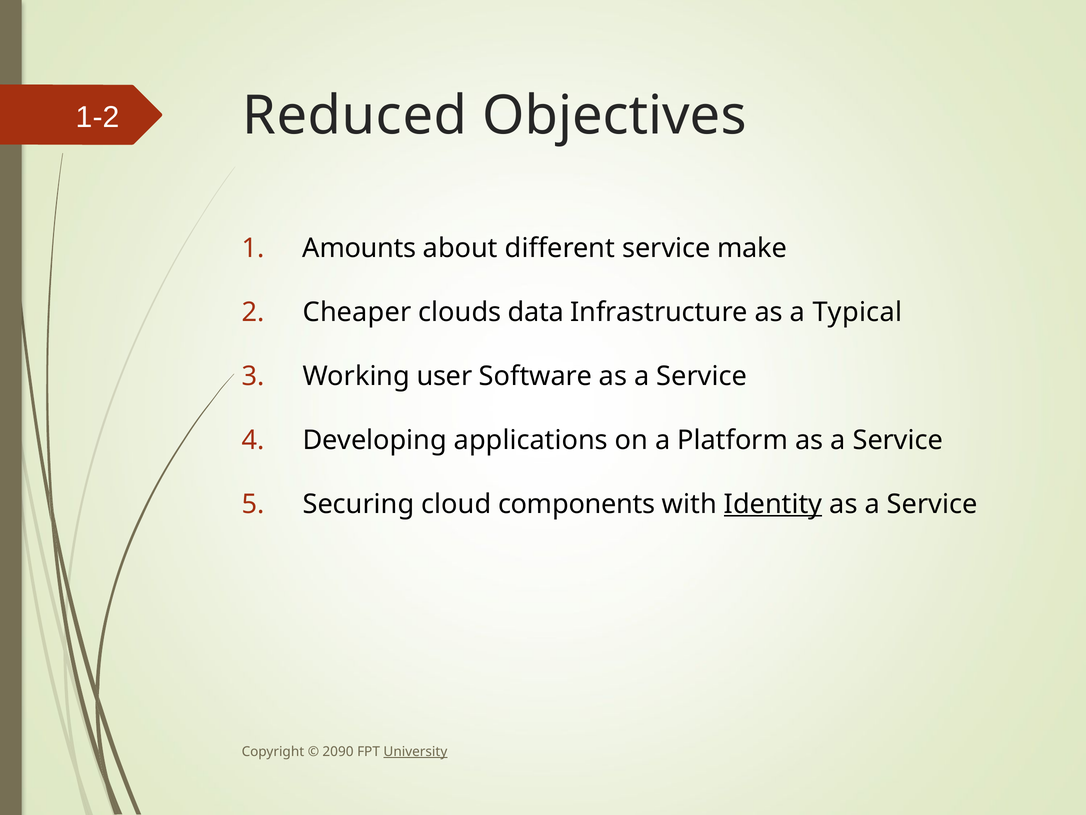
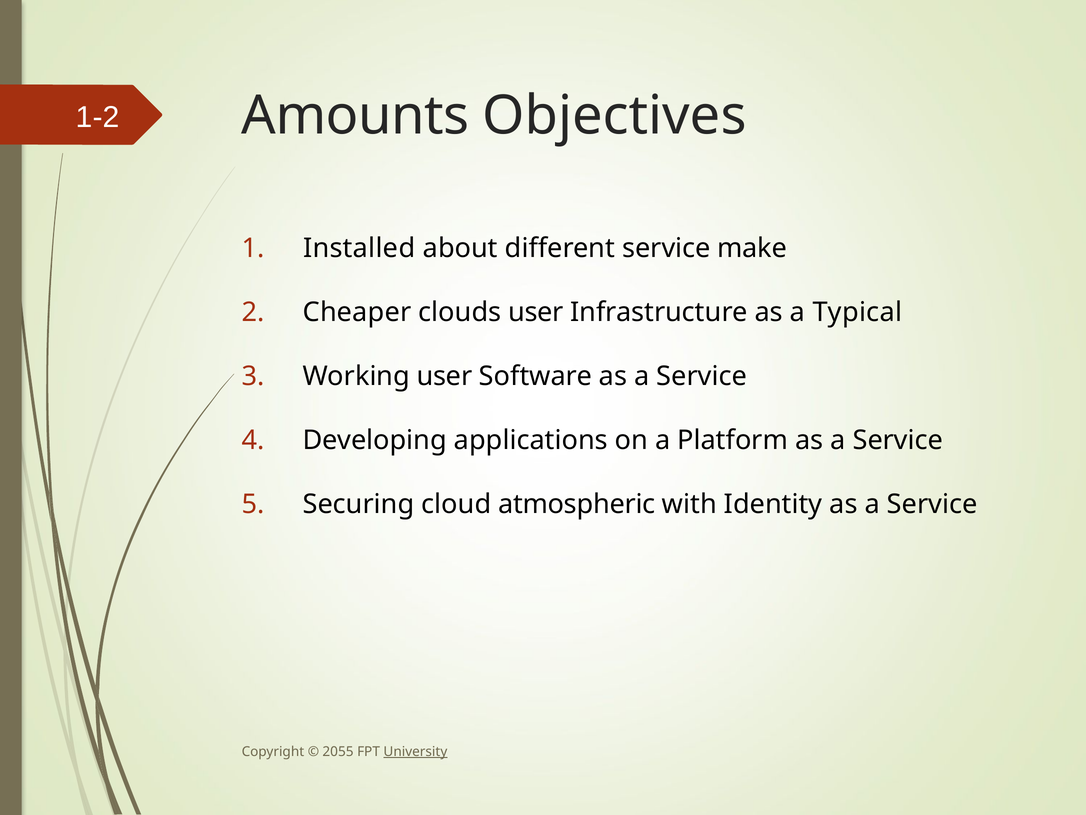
Reduced: Reduced -> Amounts
Amounts: Amounts -> Installed
clouds data: data -> user
components: components -> atmospheric
Identity underline: present -> none
2090: 2090 -> 2055
